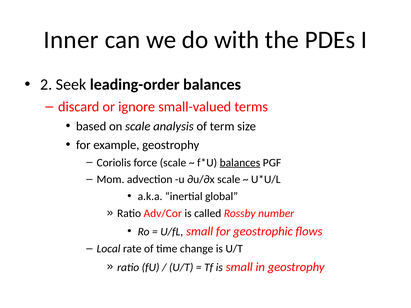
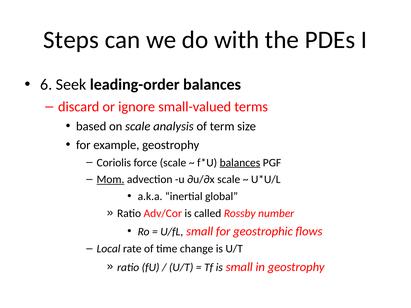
Inner: Inner -> Steps
2: 2 -> 6
Mom underline: none -> present
